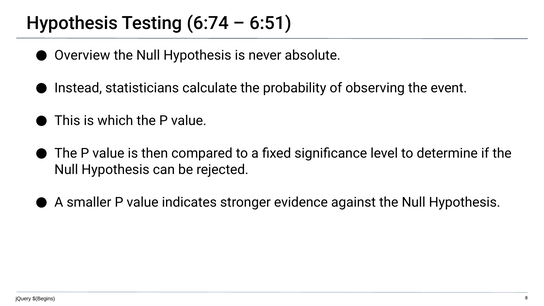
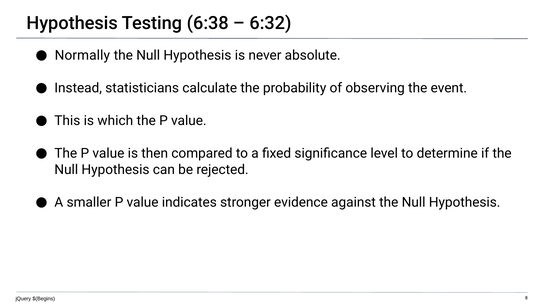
6:74: 6:74 -> 6:38
6:51: 6:51 -> 6:32
Overview: Overview -> Normally
